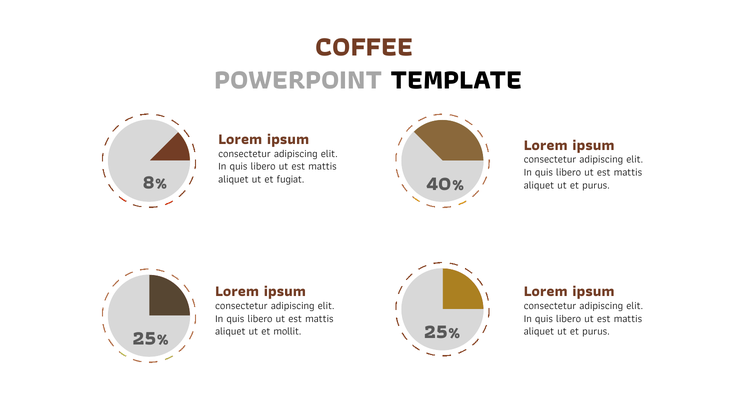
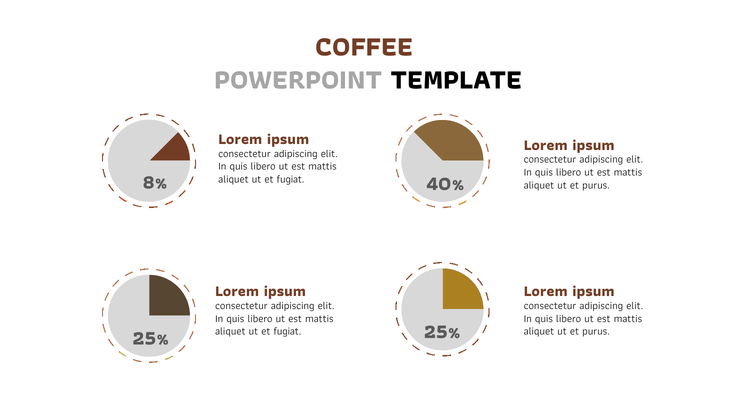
mollit at (287, 332): mollit -> fugiat
